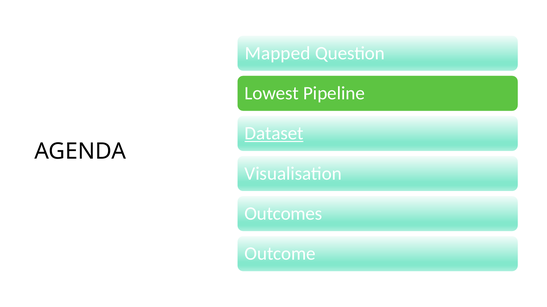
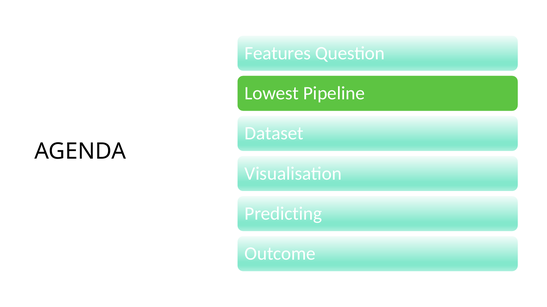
Mapped: Mapped -> Features
Dataset underline: present -> none
Outcomes: Outcomes -> Predicting
